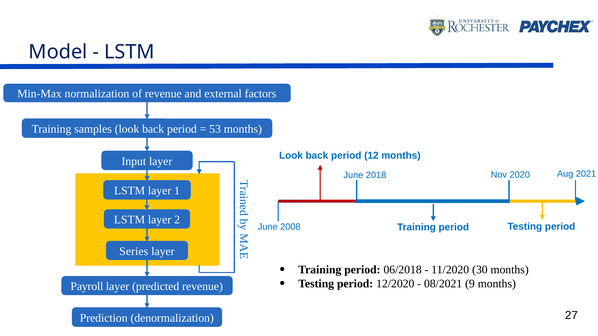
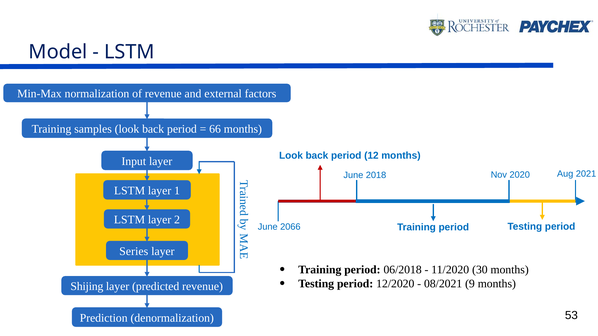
53: 53 -> 66
2008: 2008 -> 2066
Payroll: Payroll -> Shijing
27: 27 -> 53
